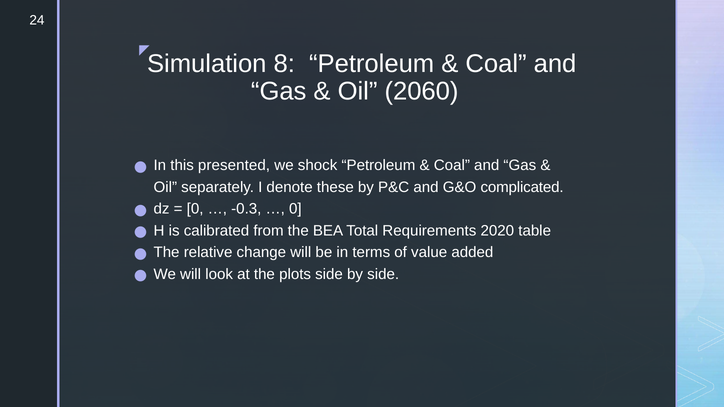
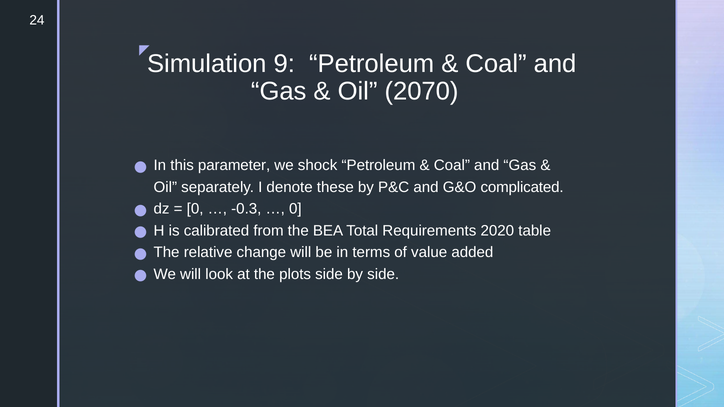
8: 8 -> 9
2060: 2060 -> 2070
presented: presented -> parameter
